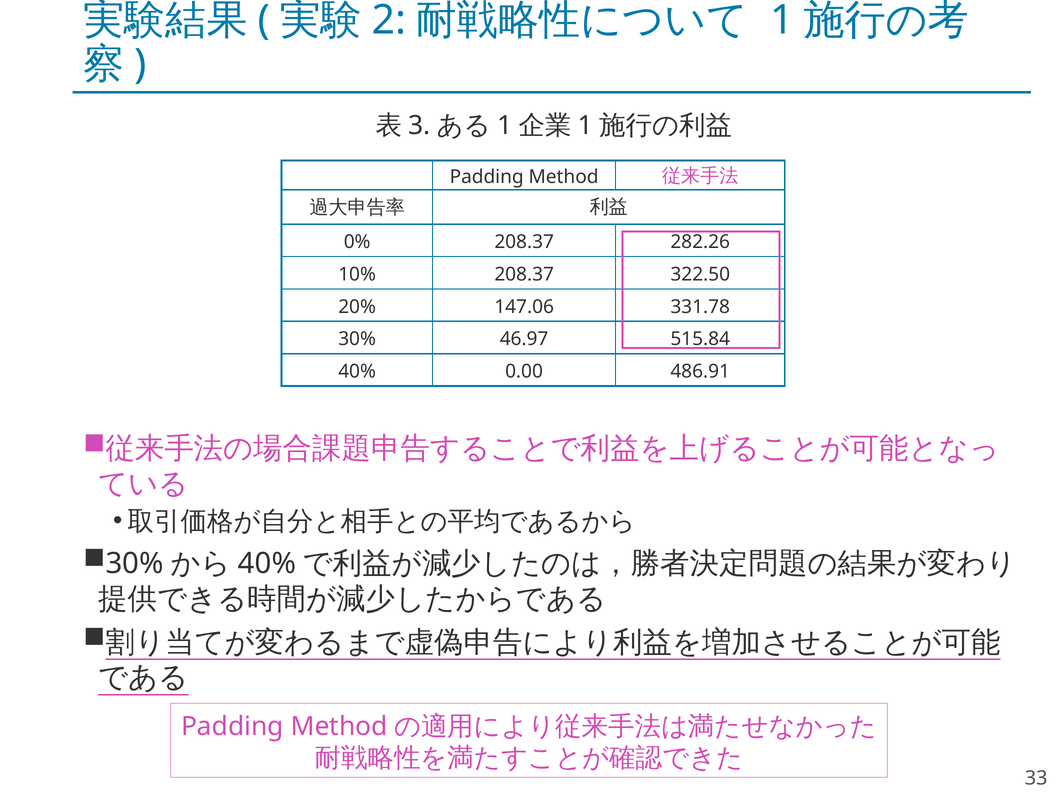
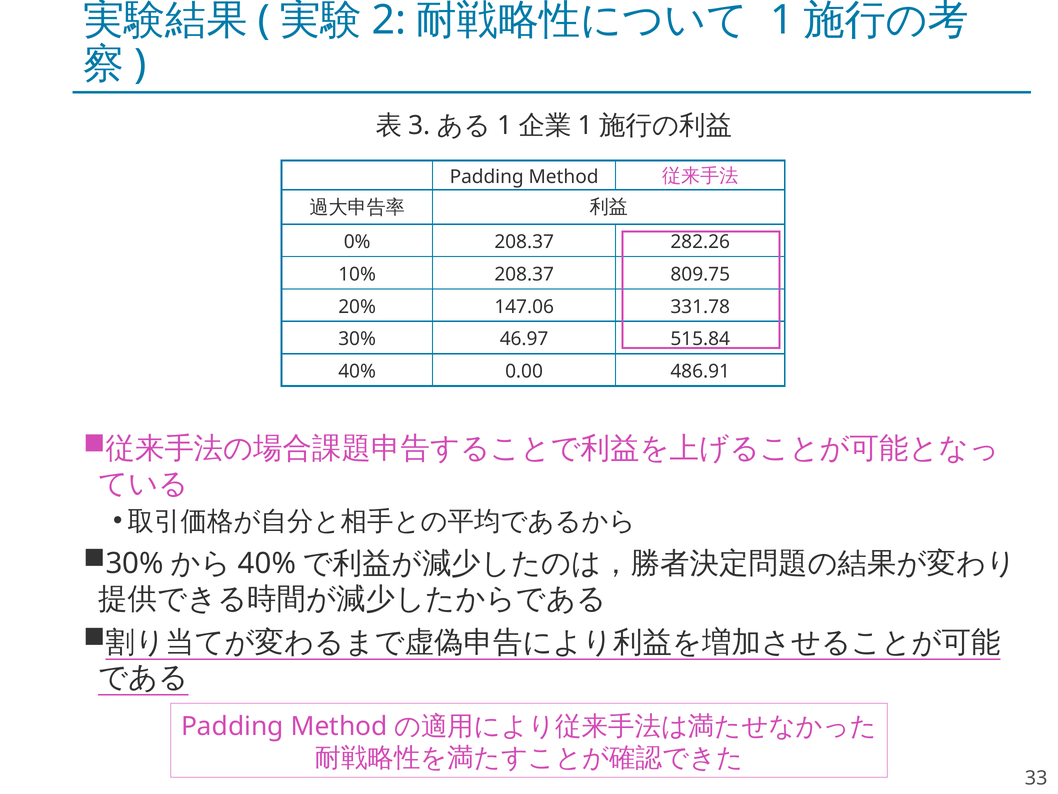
322.50: 322.50 -> 809.75
